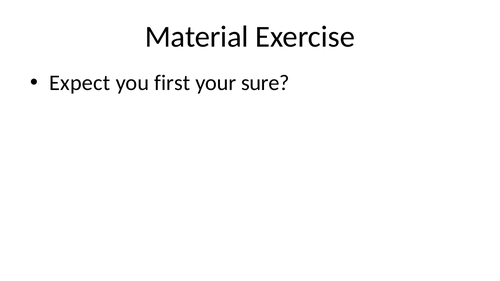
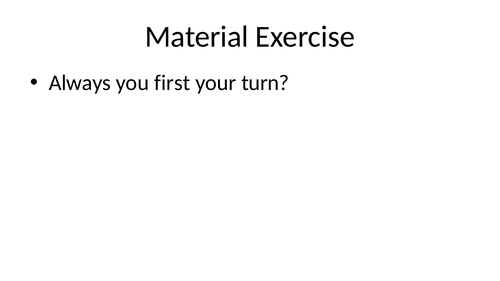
Expect: Expect -> Always
sure: sure -> turn
